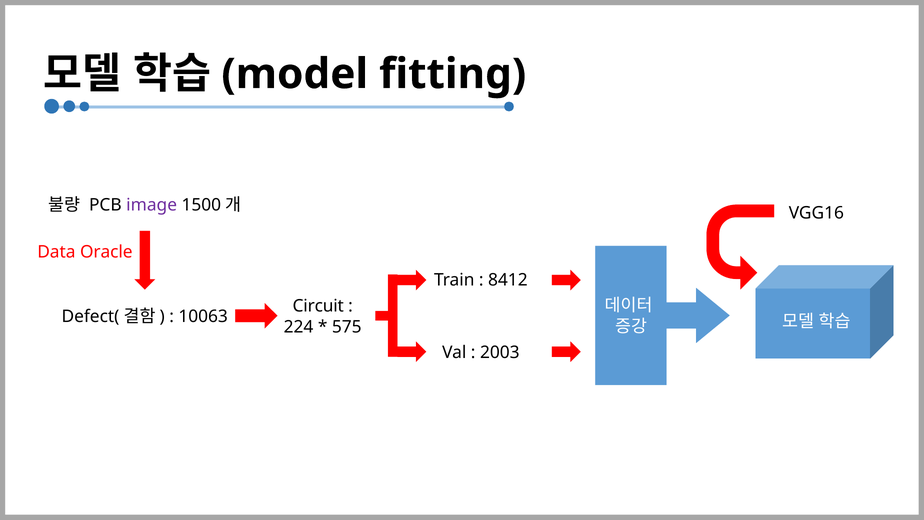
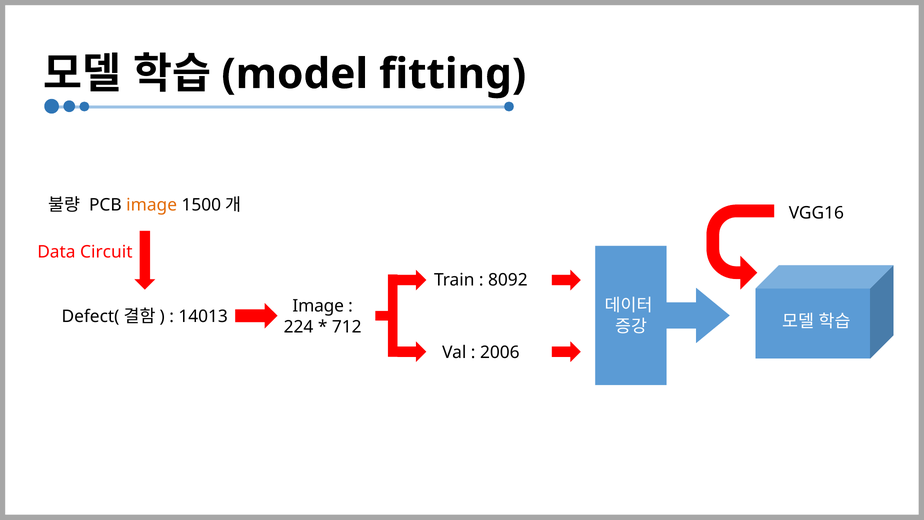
image at (152, 205) colour: purple -> orange
Oracle: Oracle -> Circuit
8412: 8412 -> 8092
Circuit at (318, 306): Circuit -> Image
10063: 10063 -> 14013
575: 575 -> 712
2003: 2003 -> 2006
